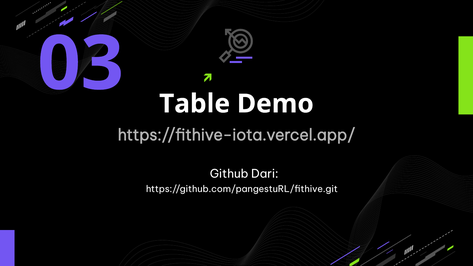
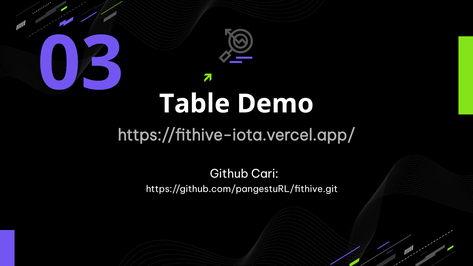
Dari: Dari -> Cari
